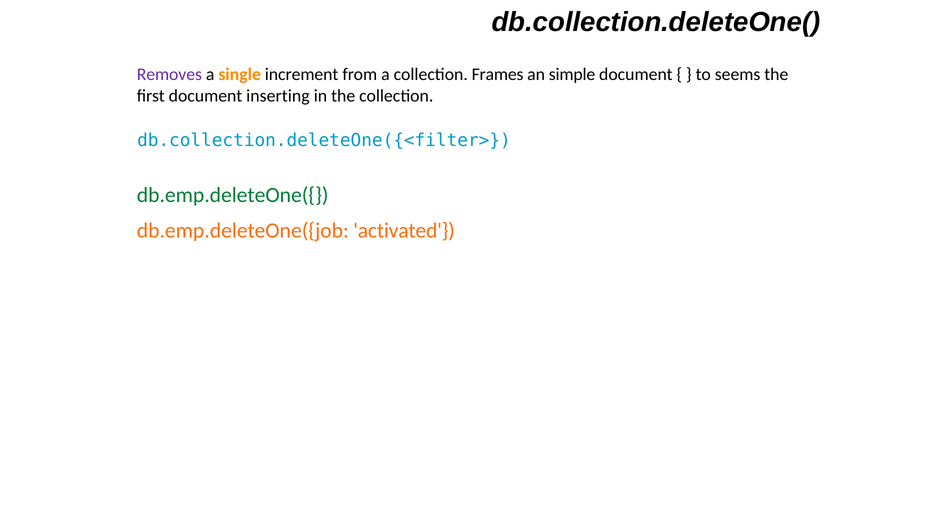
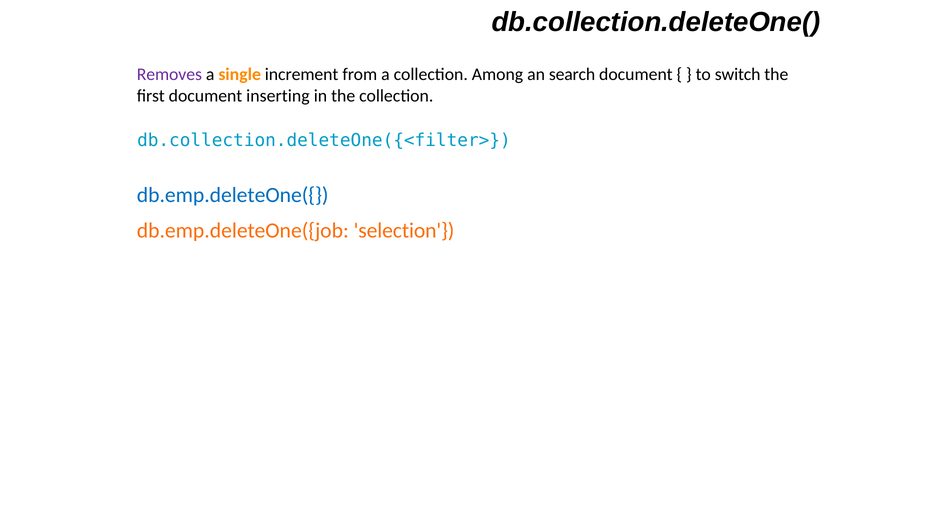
Frames: Frames -> Among
simple: simple -> search
seems: seems -> switch
db.emp.deleteOne({ colour: green -> blue
activated: activated -> selection
